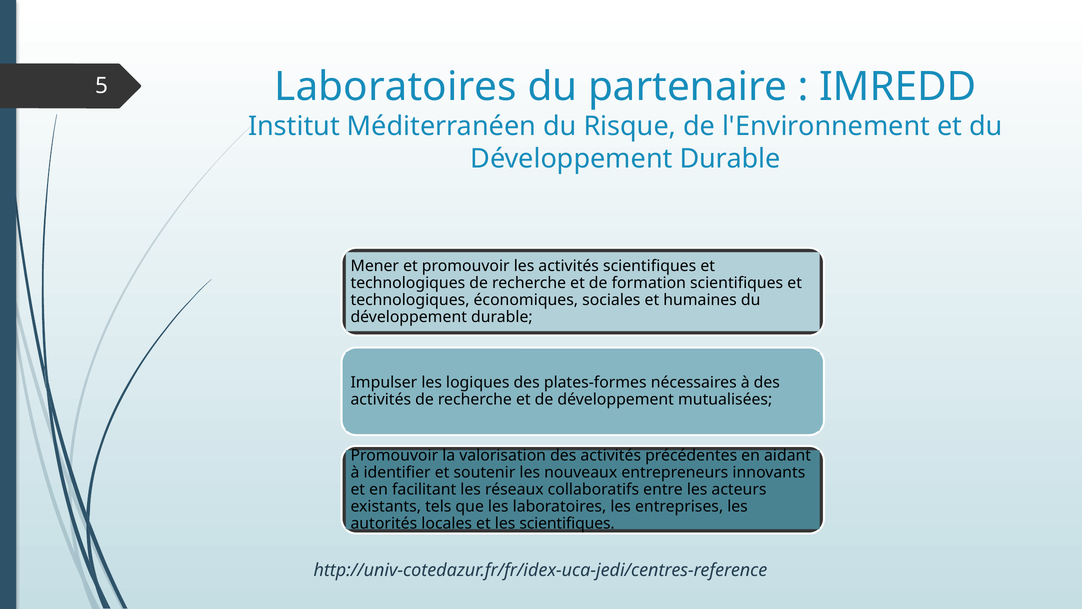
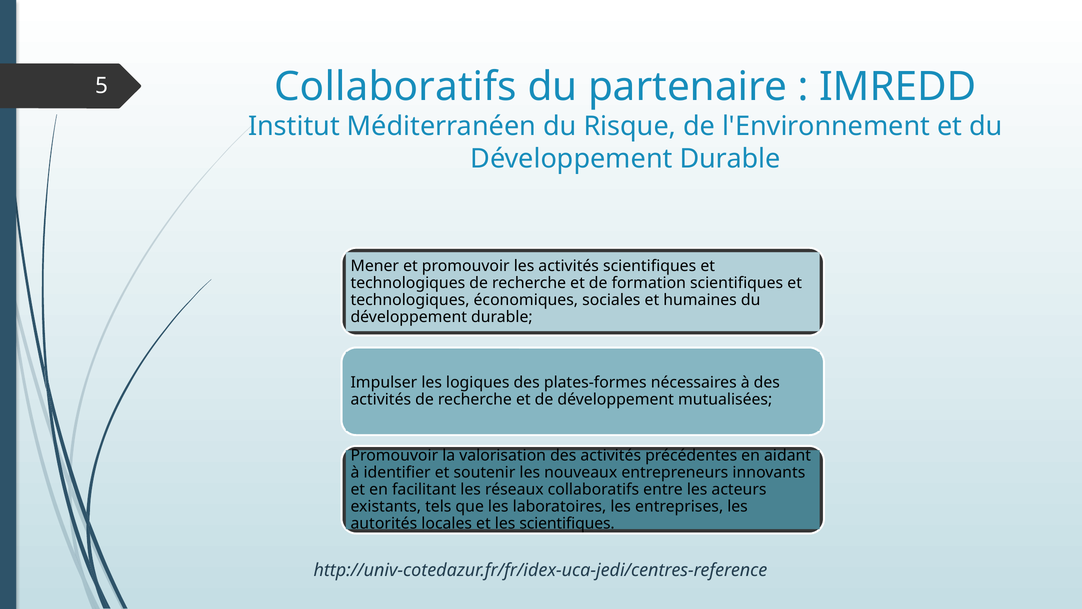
5 Laboratoires: Laboratoires -> Collaboratifs
